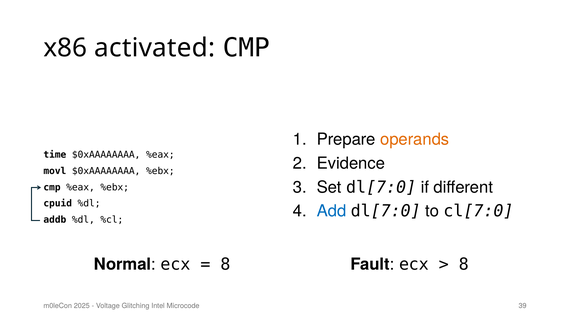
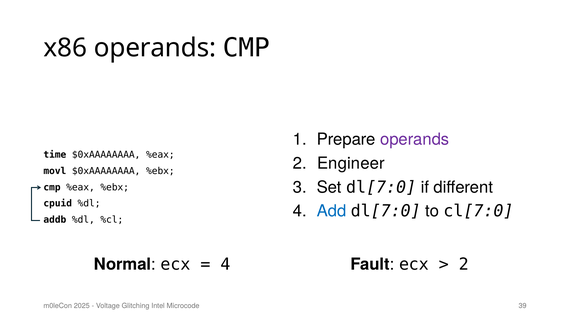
x86 activated: activated -> operands
operands at (415, 139) colour: orange -> purple
Evidence: Evidence -> Engineer
8 at (225, 264): 8 -> 4
8 at (464, 264): 8 -> 2
